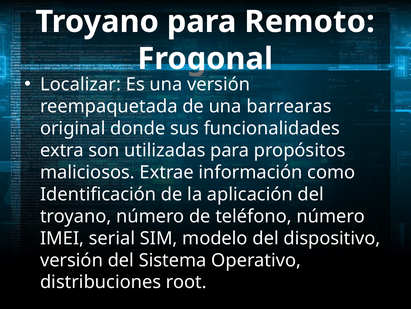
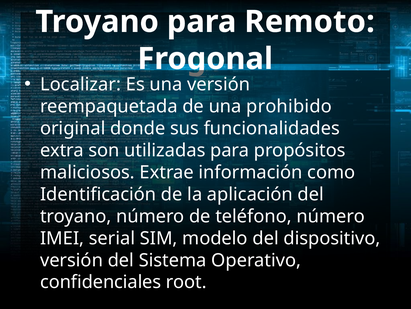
barrearas: barrearas -> prohibido
distribuciones: distribuciones -> confidenciales
